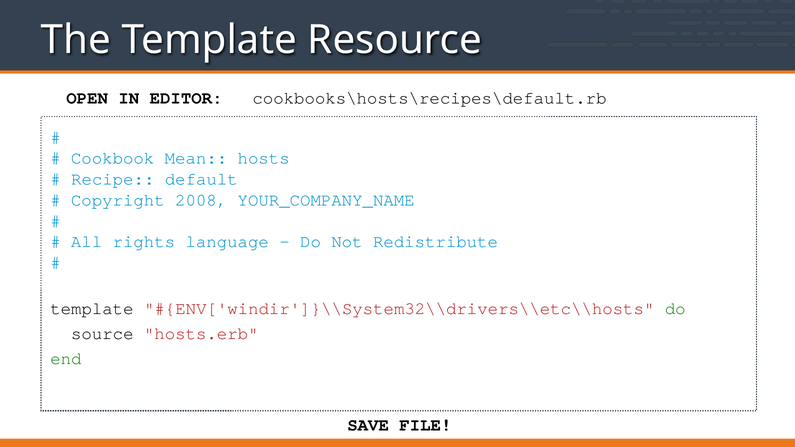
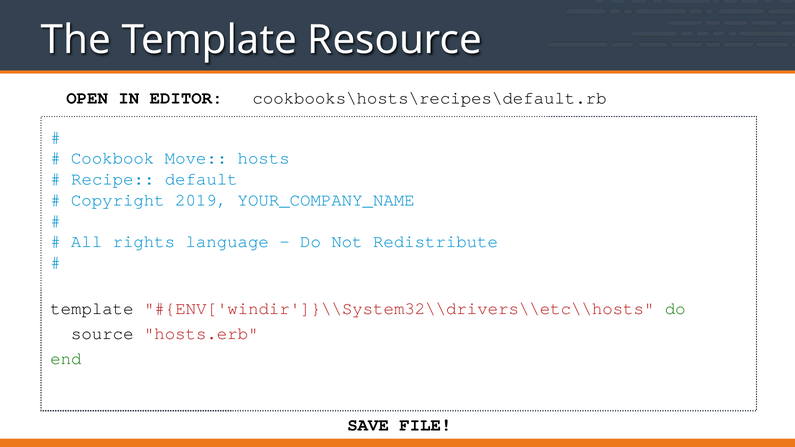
Mean: Mean -> Move
2008: 2008 -> 2019
